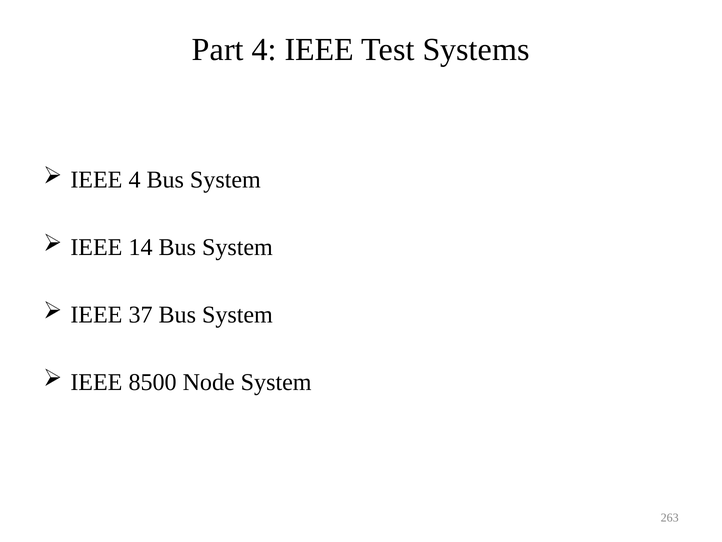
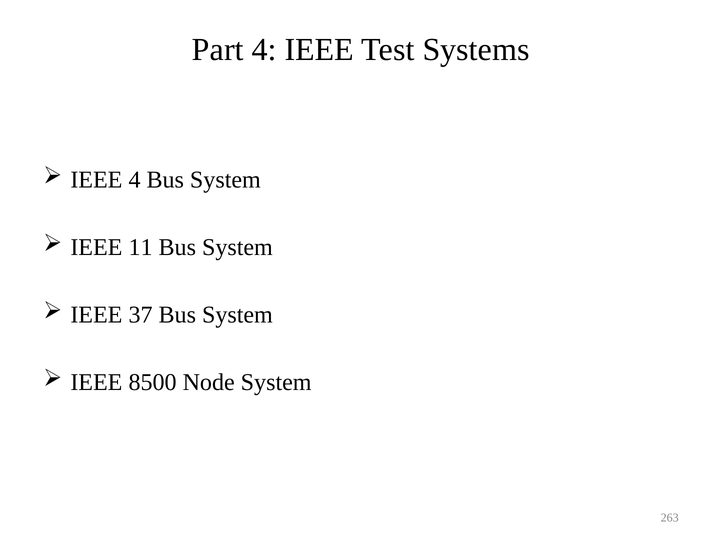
14: 14 -> 11
